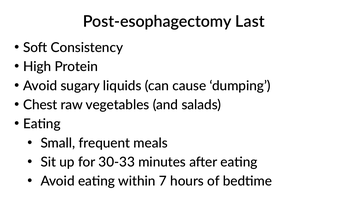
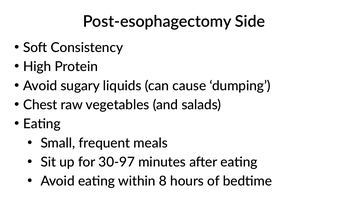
Last: Last -> Side
30-33: 30-33 -> 30-97
7: 7 -> 8
